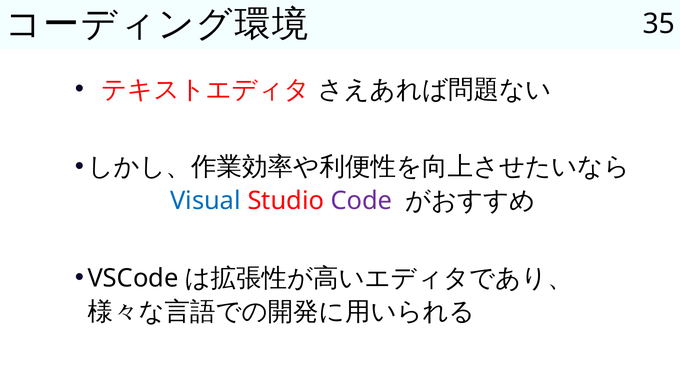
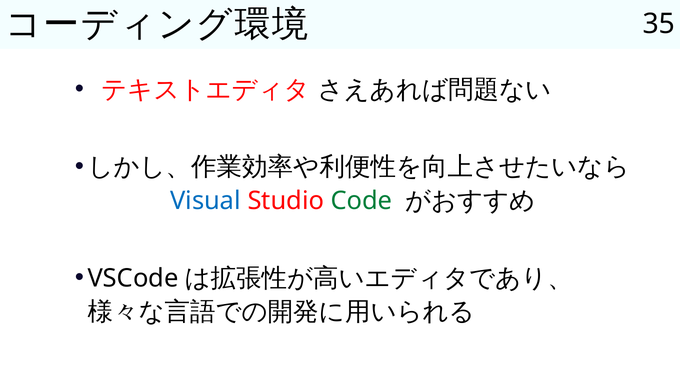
Code colour: purple -> green
